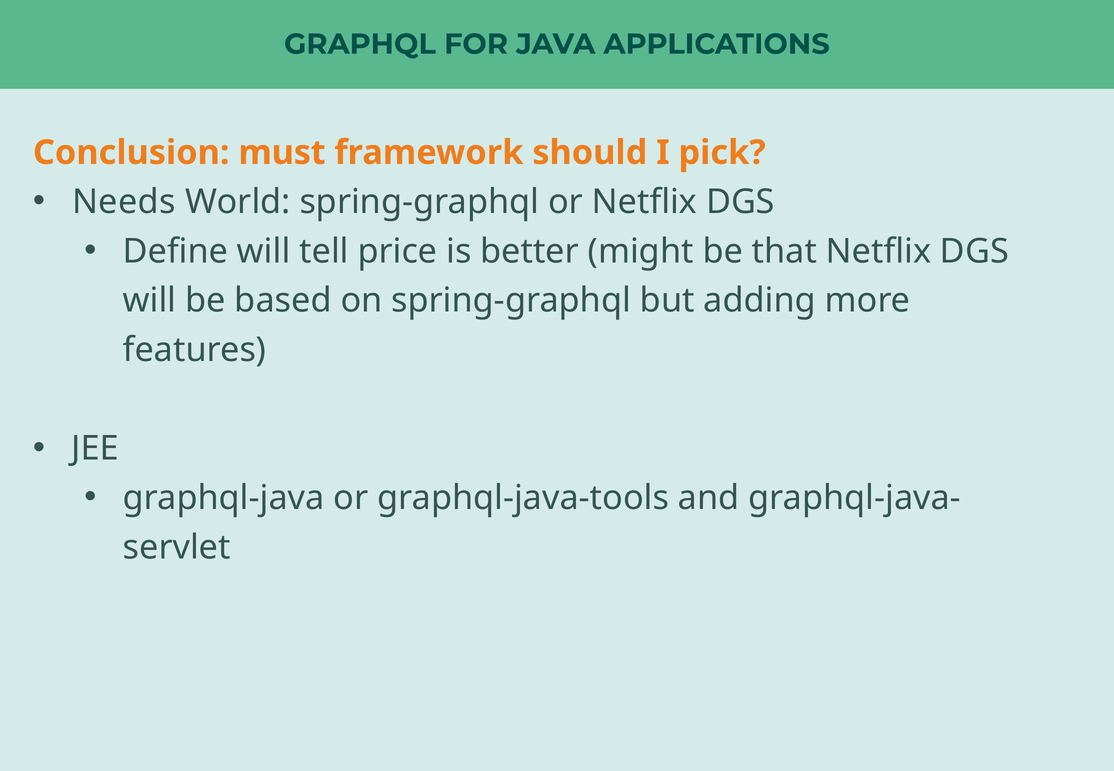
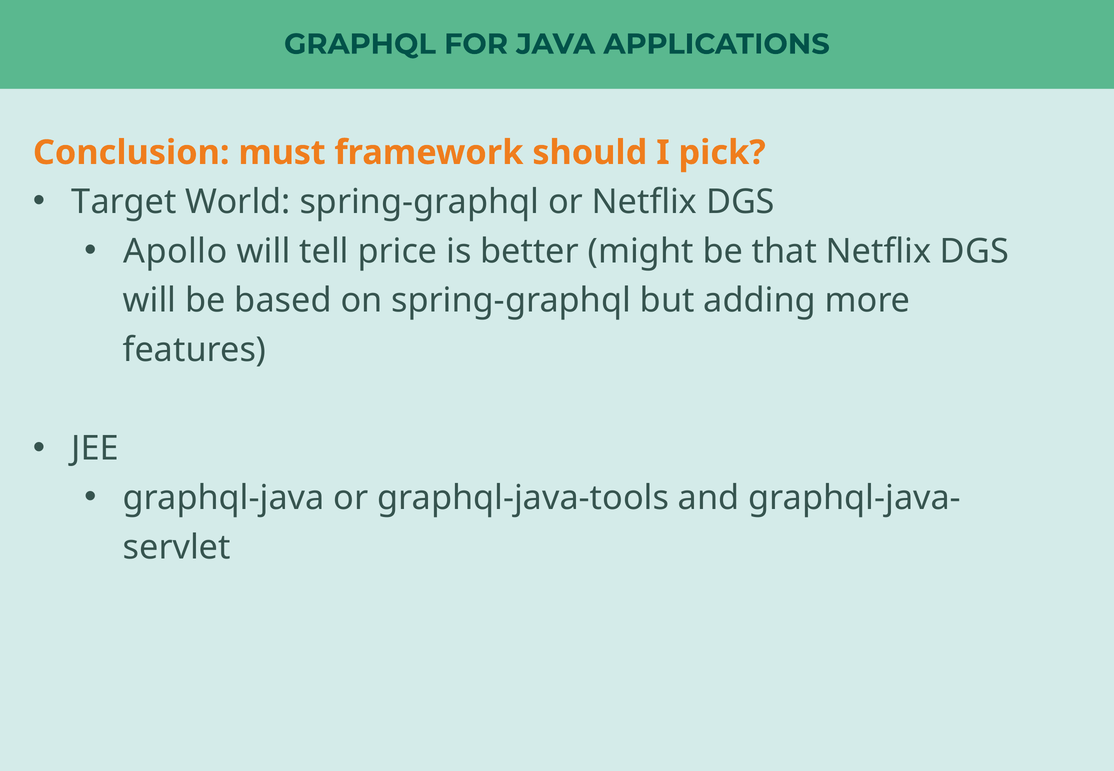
Needs: Needs -> Target
Define: Define -> Apollo
